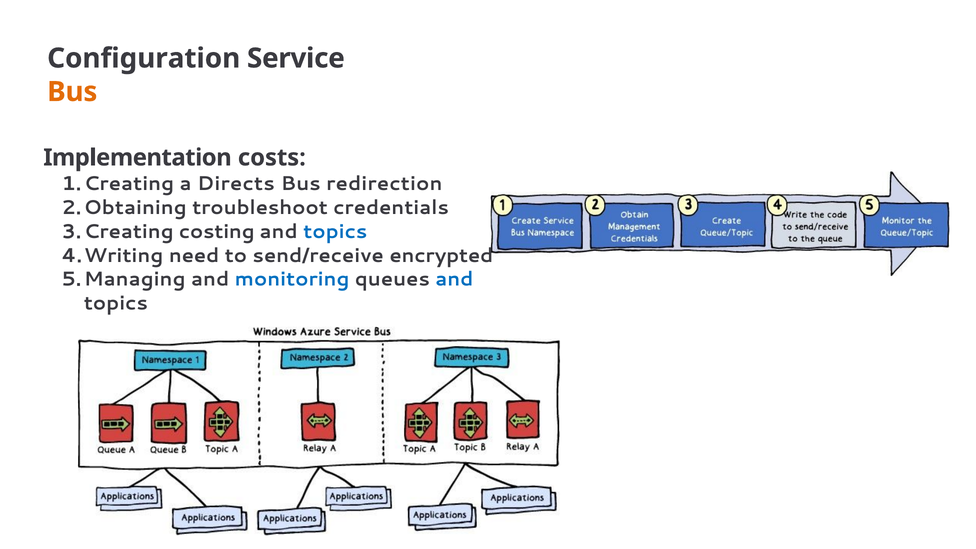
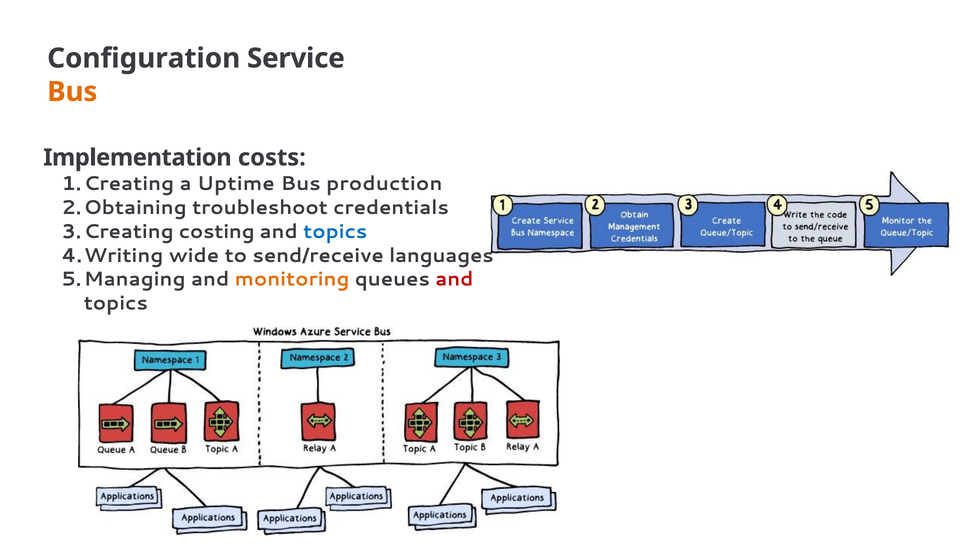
Directs: Directs -> Uptime
redirection: redirection -> production
need: need -> wide
encrypted: encrypted -> languages
monitoring colour: blue -> orange
and at (454, 280) colour: blue -> red
